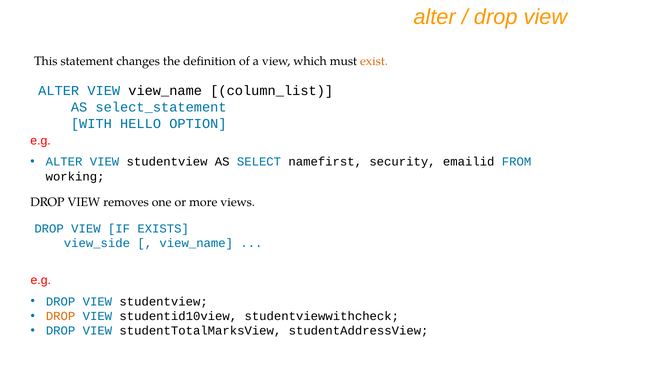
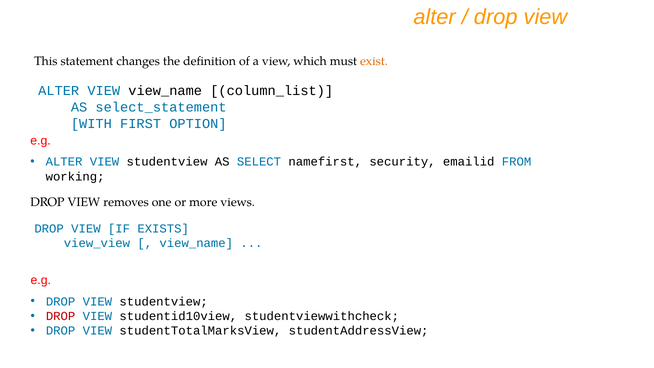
HELLO: HELLO -> FIRST
view_side: view_side -> view_view
DROP at (61, 316) colour: orange -> red
